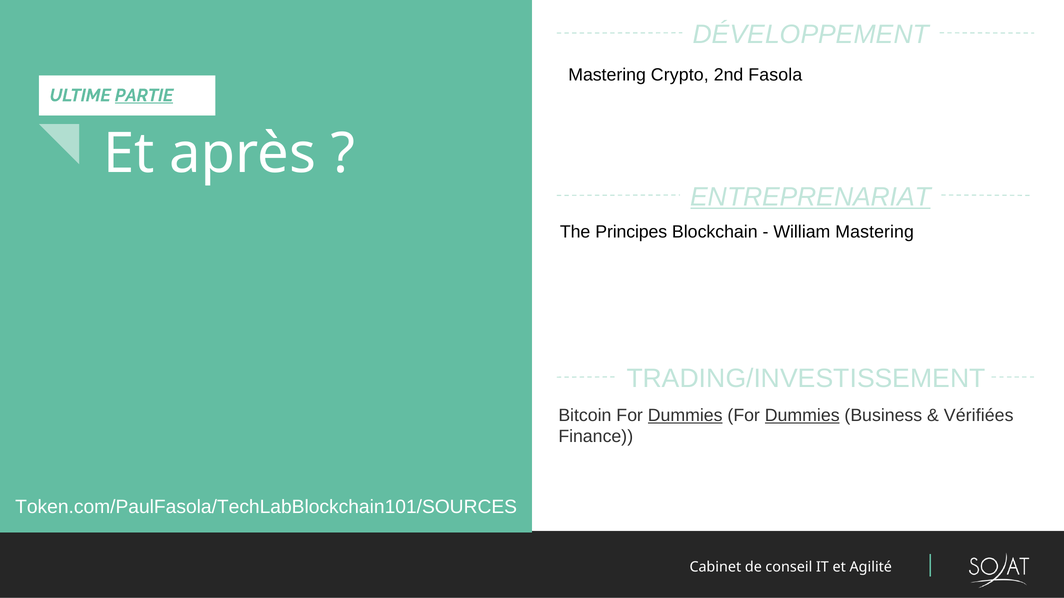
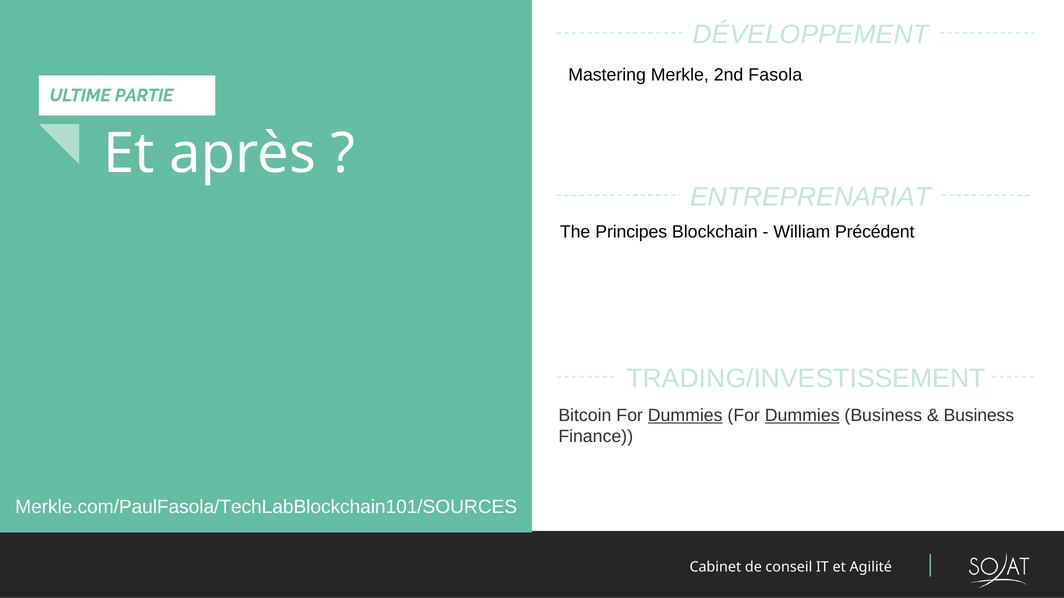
Crypto: Crypto -> Merkle
PARTIE underline: present -> none
ENTREPRENARIAT underline: present -> none
William Mastering: Mastering -> Précédent
Vérifiées at (979, 416): Vérifiées -> Business
Token.com/PaulFasola/TechLabBlockchain101/SOURCES: Token.com/PaulFasola/TechLabBlockchain101/SOURCES -> Merkle.com/PaulFasola/TechLabBlockchain101/SOURCES
